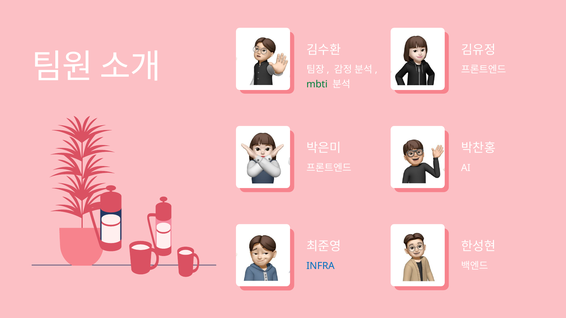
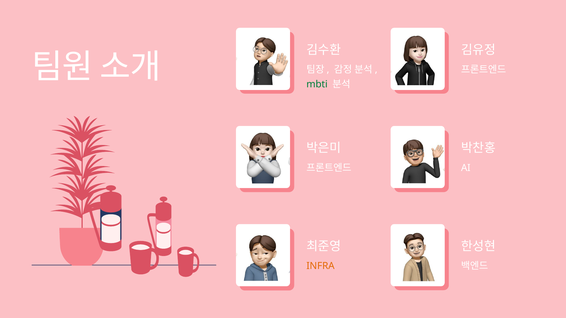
INFRA colour: blue -> orange
